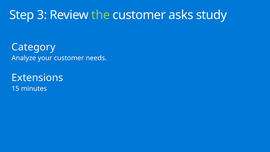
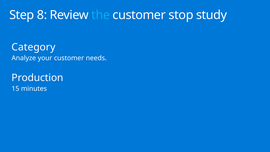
3: 3 -> 8
the colour: light green -> light blue
asks: asks -> stop
Extensions: Extensions -> Production
